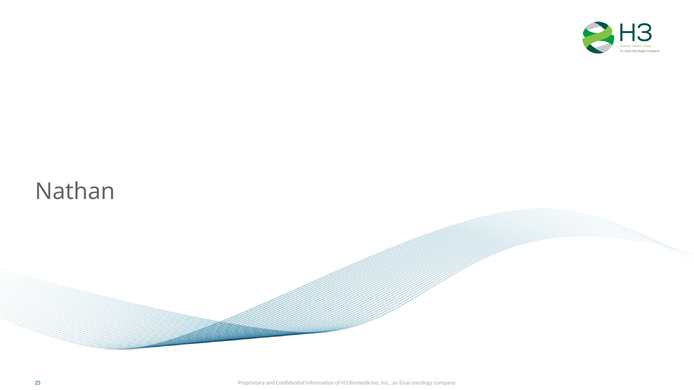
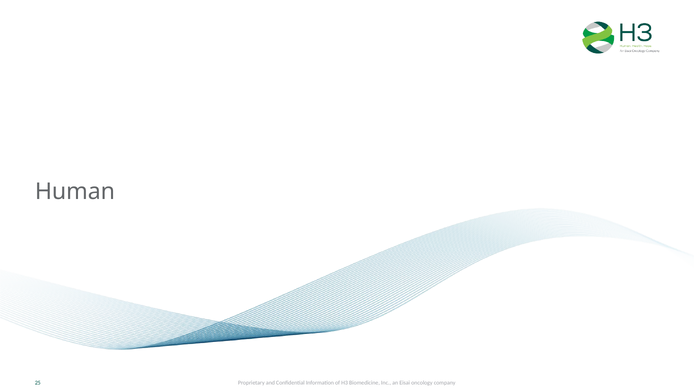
Nathan: Nathan -> Human
